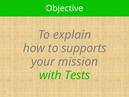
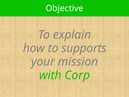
Tests: Tests -> Corp
